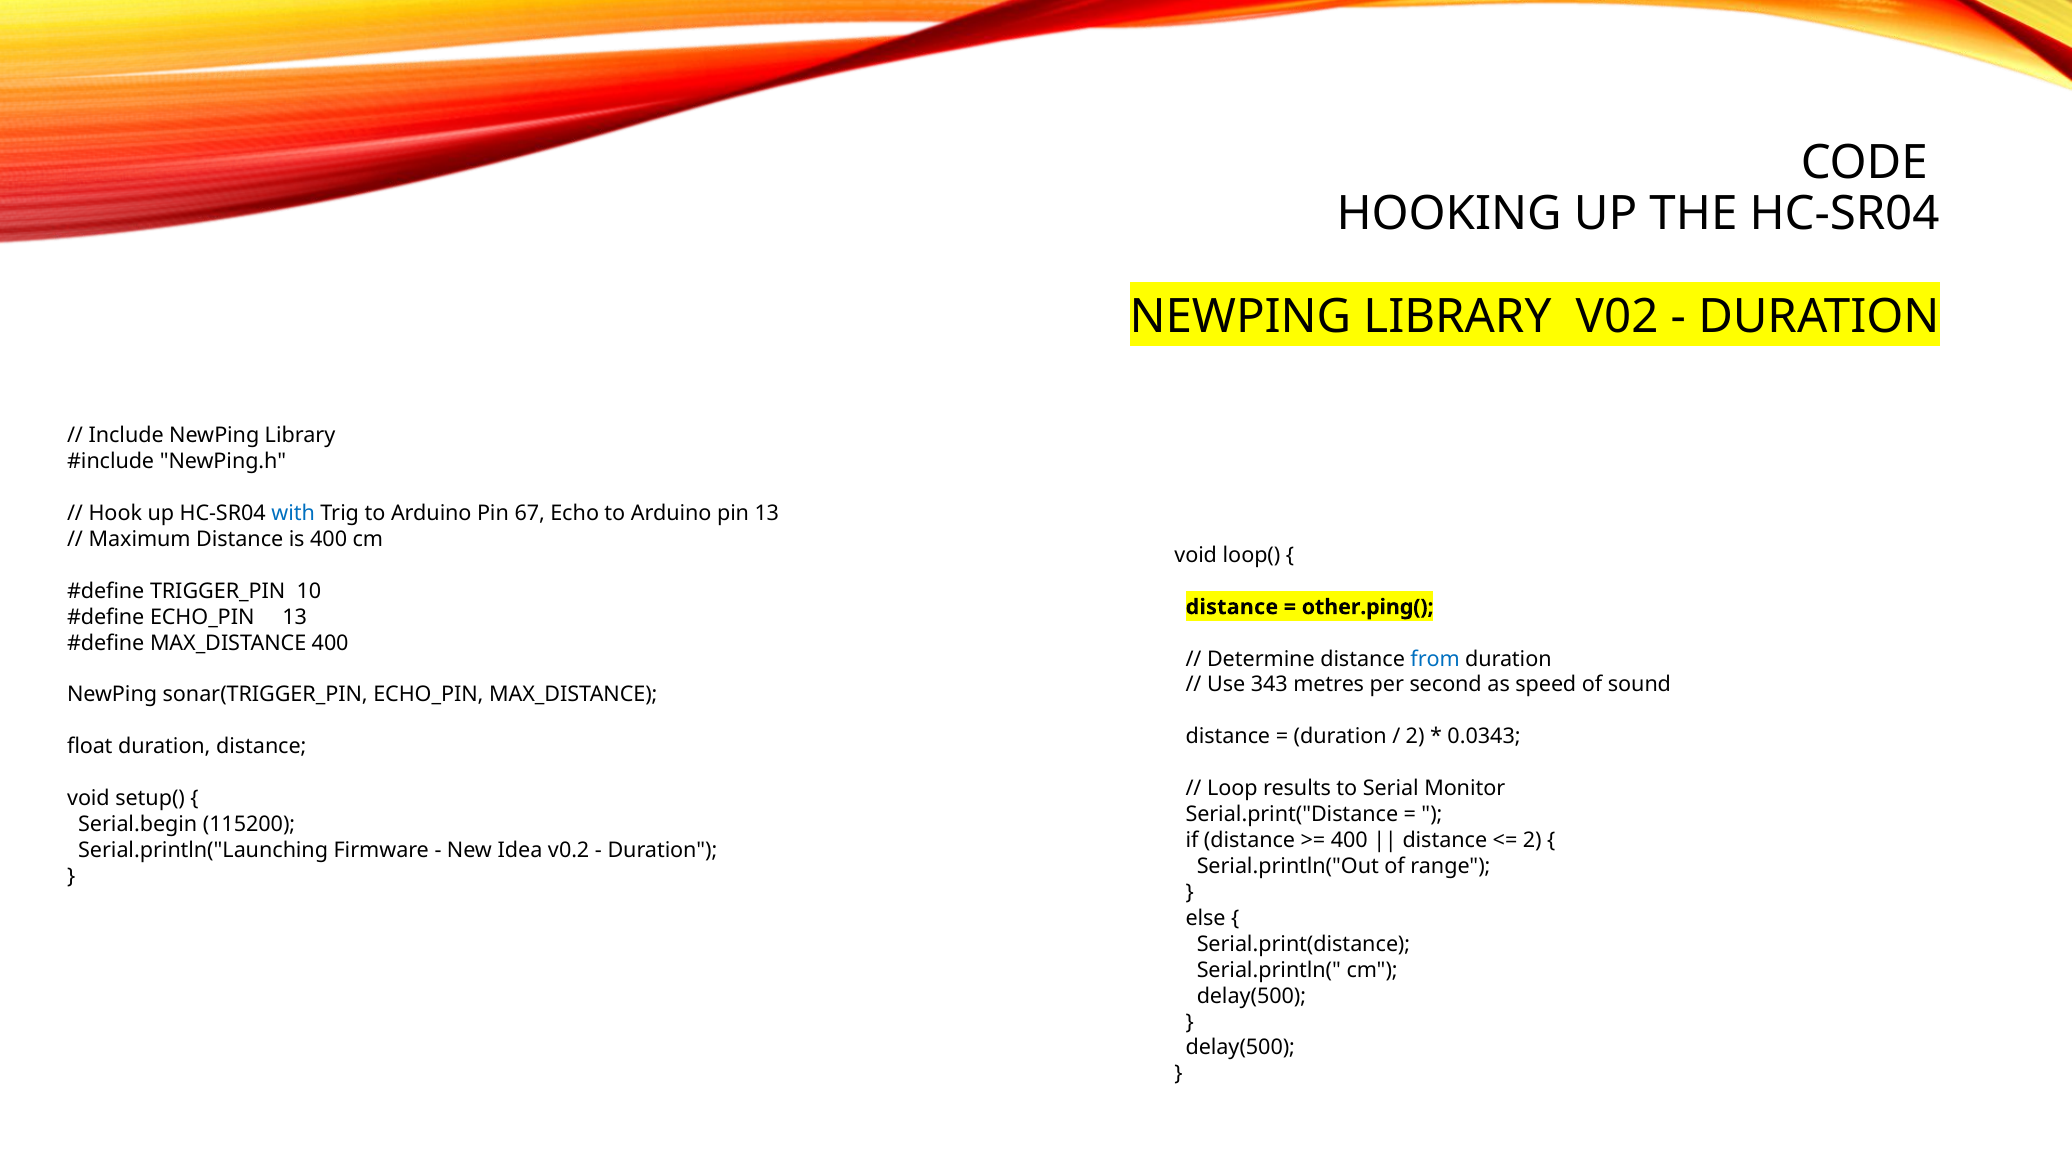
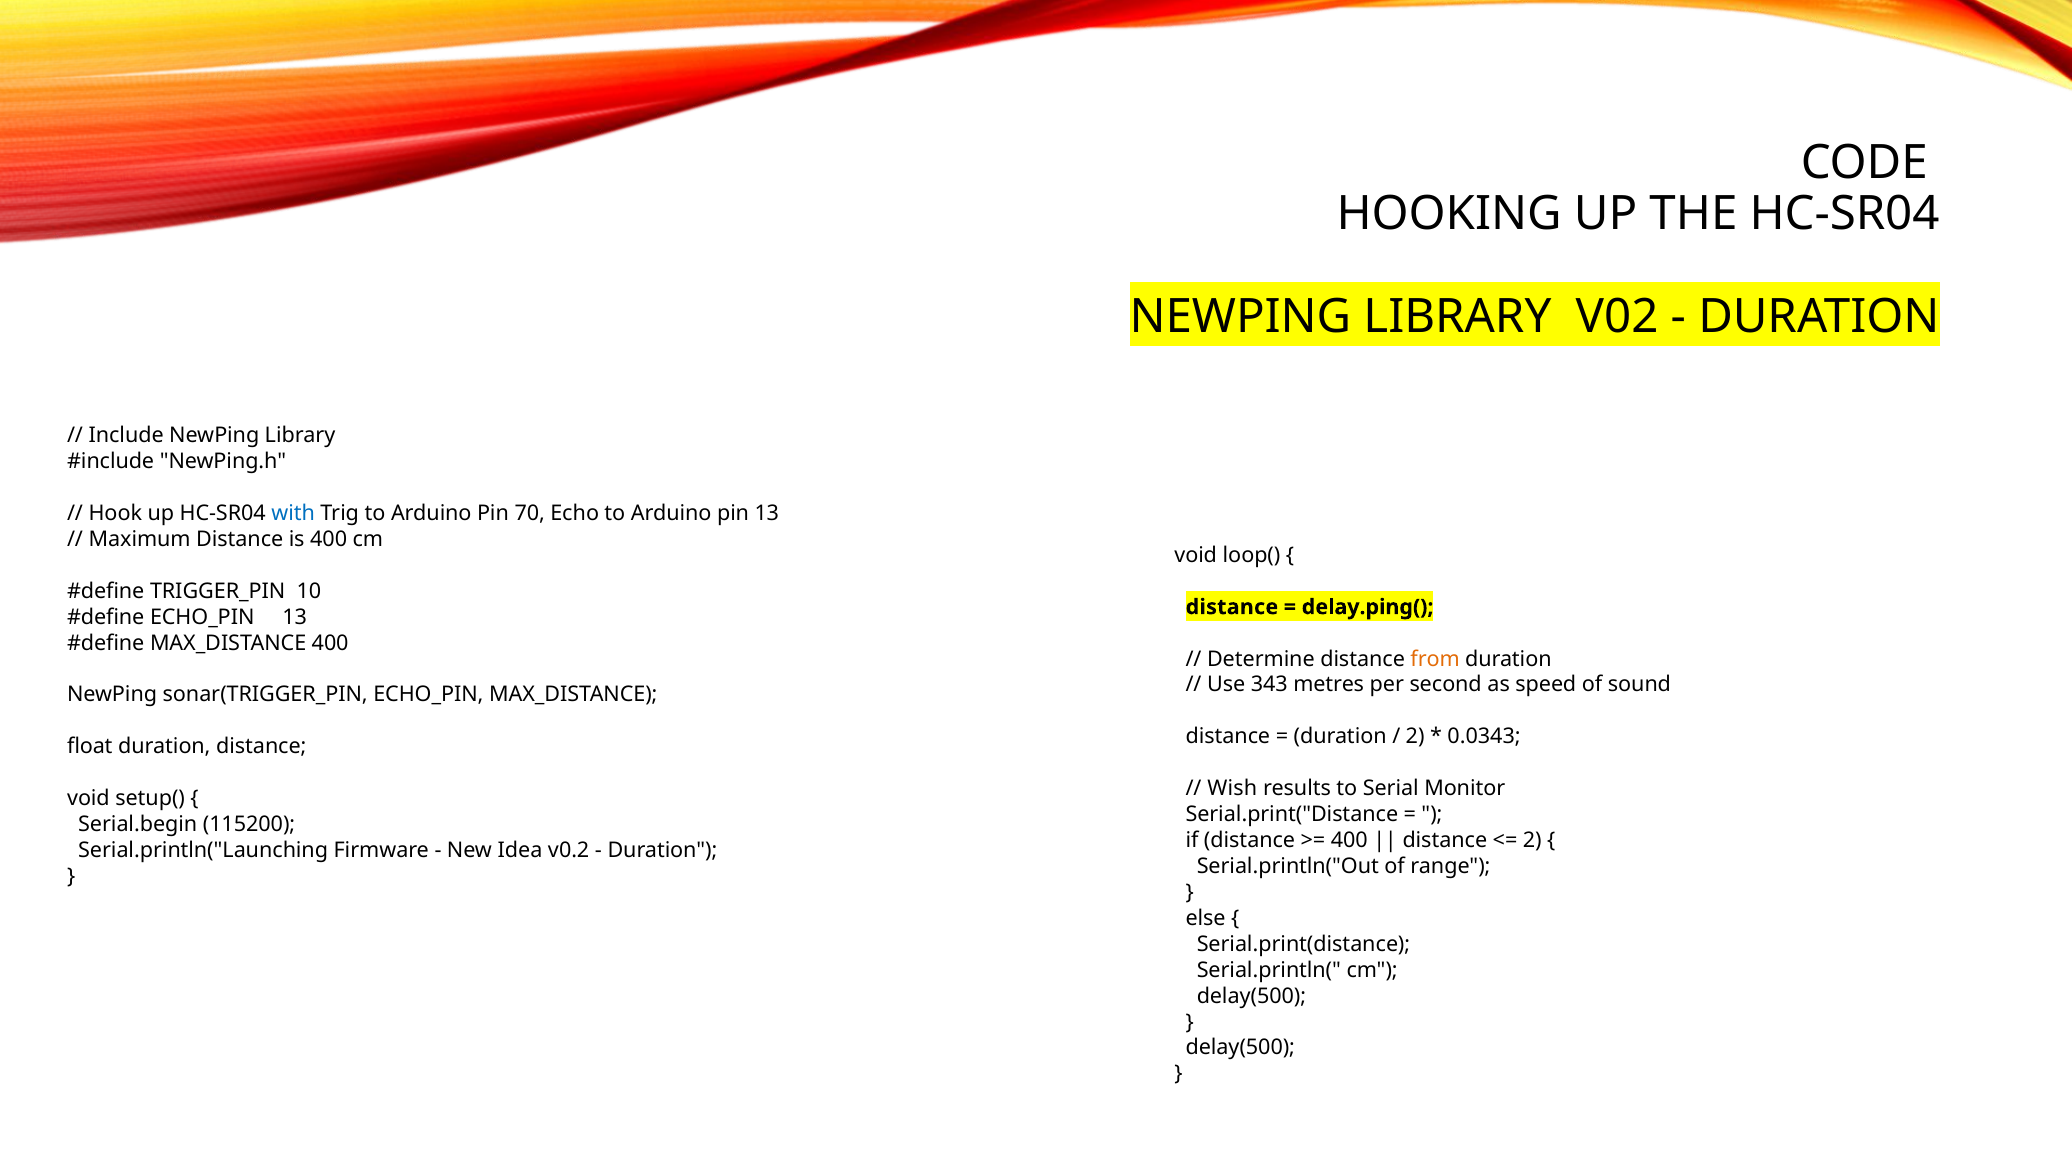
67: 67 -> 70
other.ping(: other.ping( -> delay.ping(
from colour: blue -> orange
Loop: Loop -> Wish
